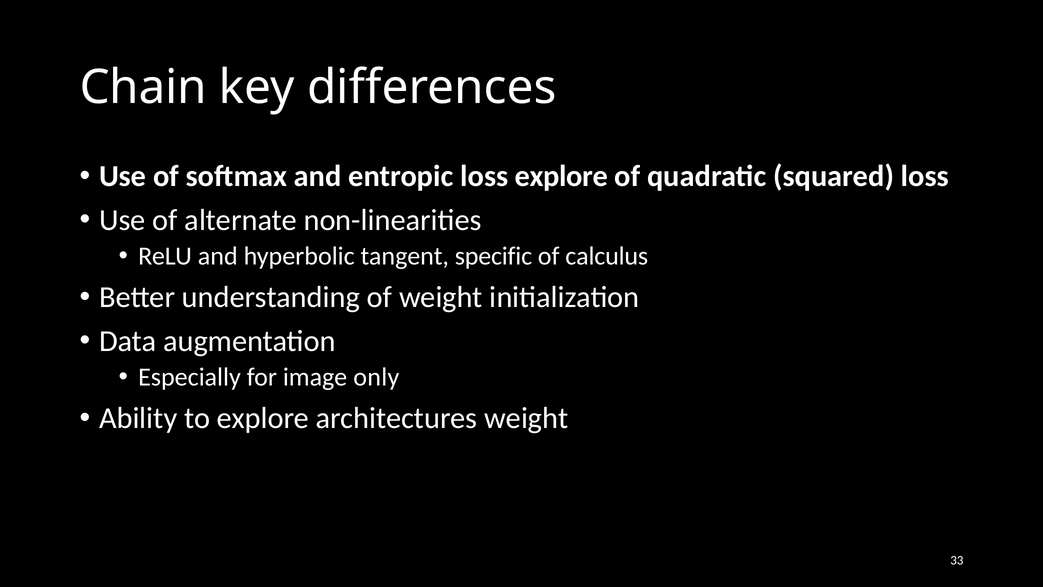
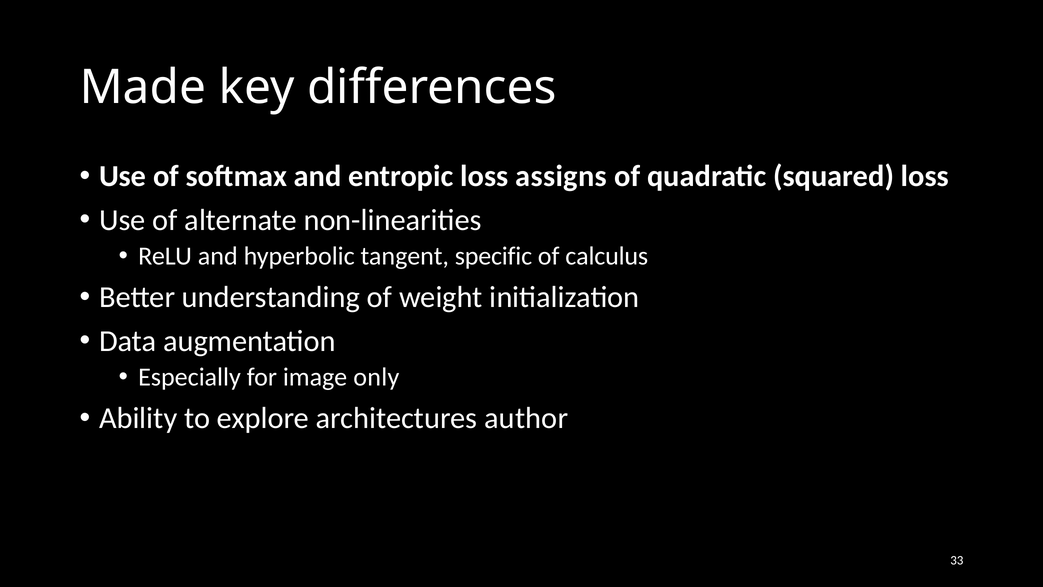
Chain: Chain -> Made
loss explore: explore -> assigns
architectures weight: weight -> author
